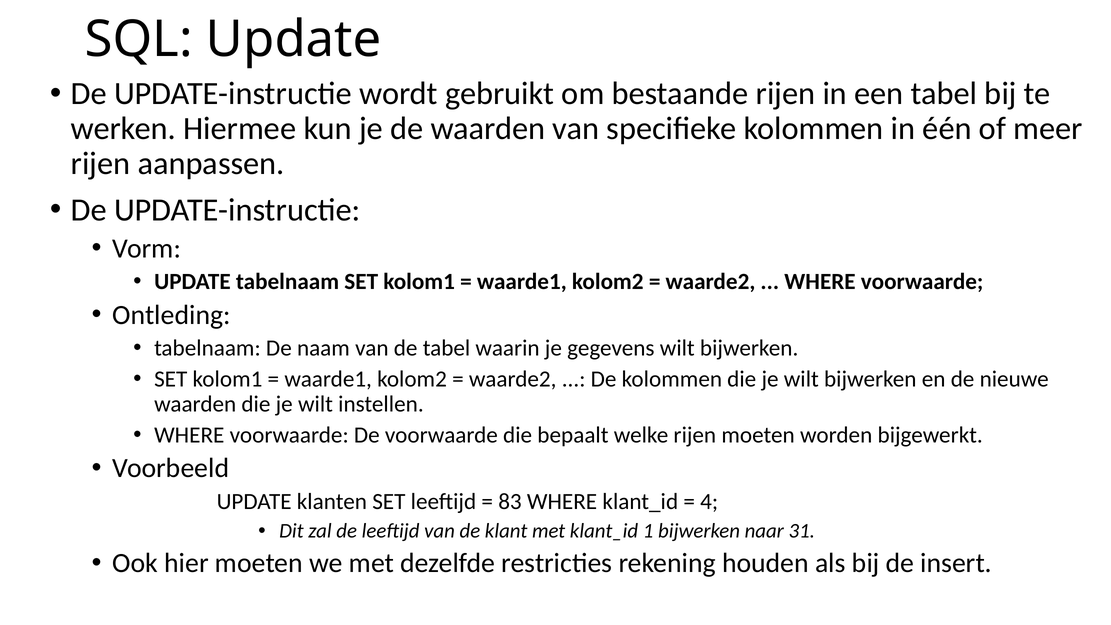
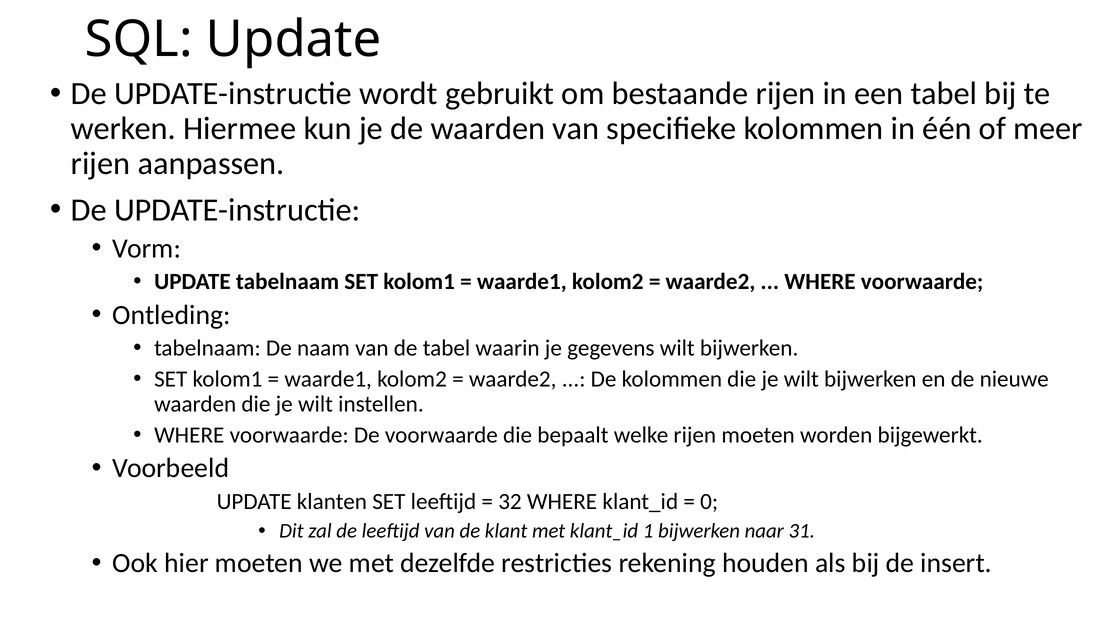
83: 83 -> 32
4: 4 -> 0
